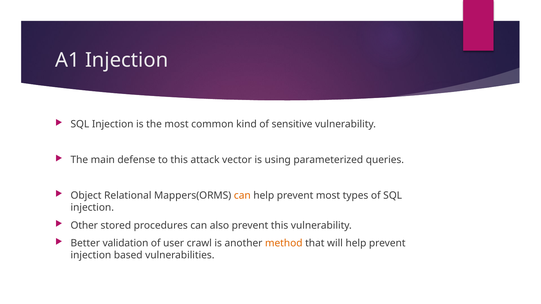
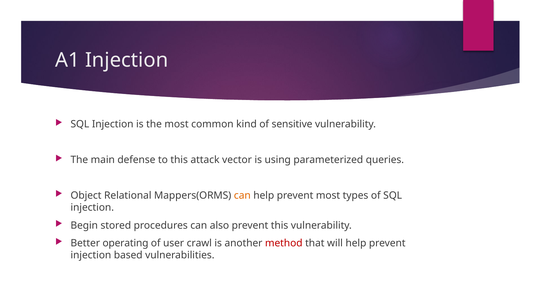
Other: Other -> Begin
validation: validation -> operating
method colour: orange -> red
